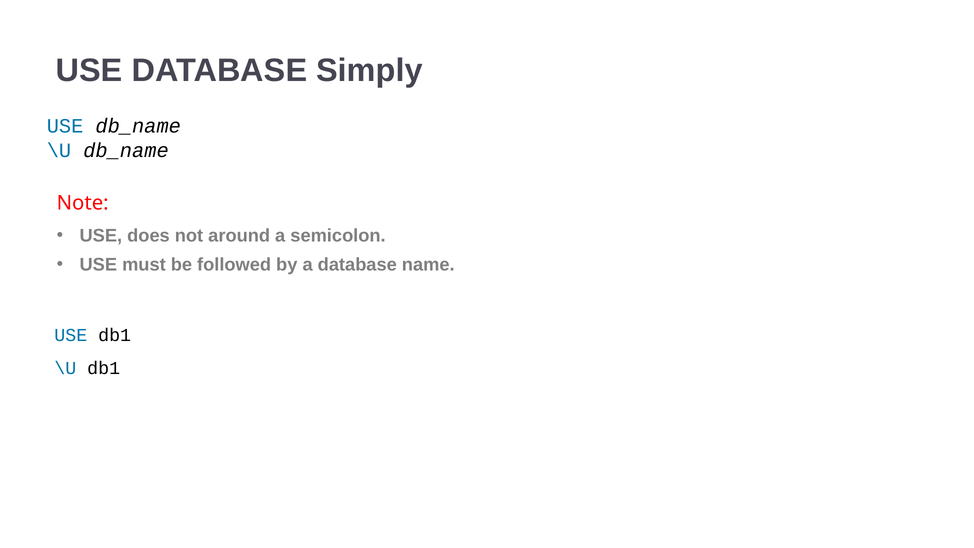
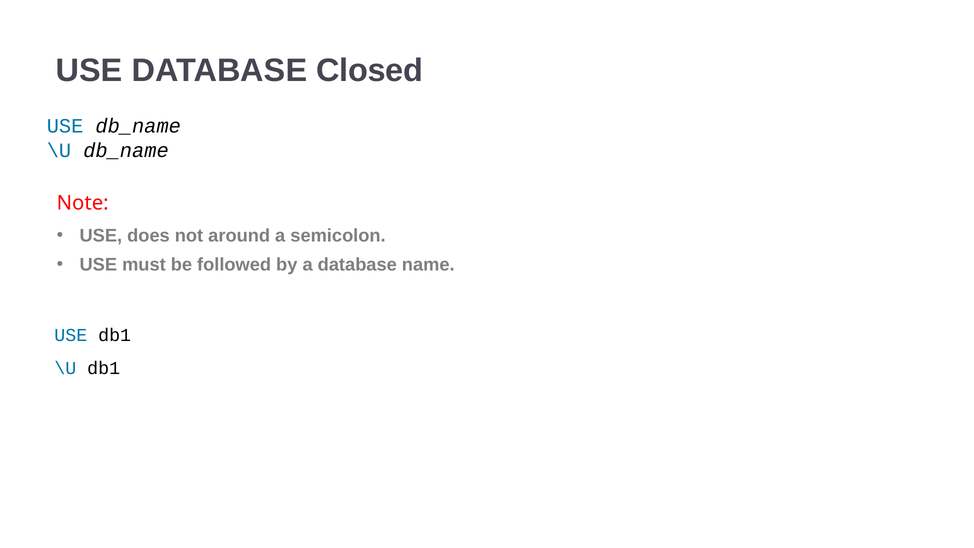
Simply: Simply -> Closed
